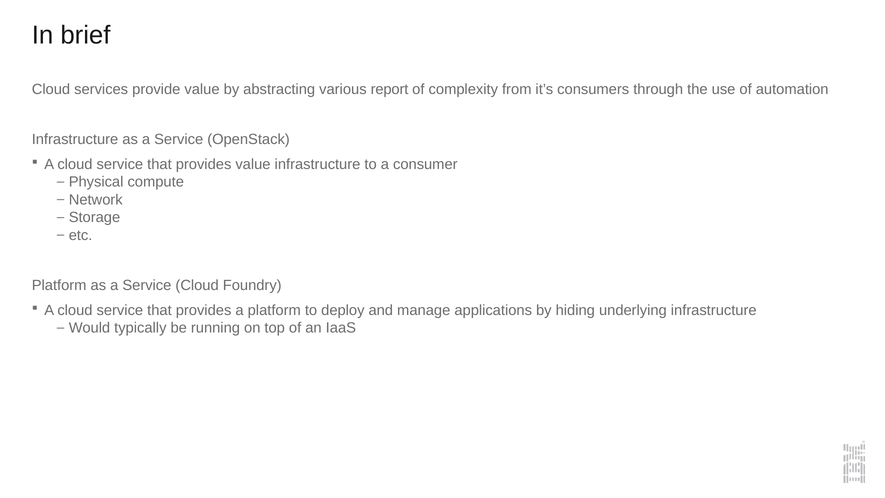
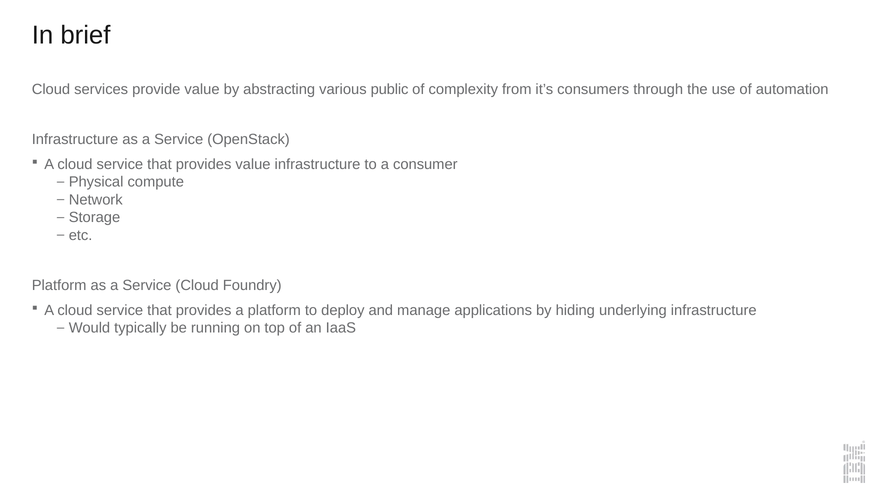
report: report -> public
